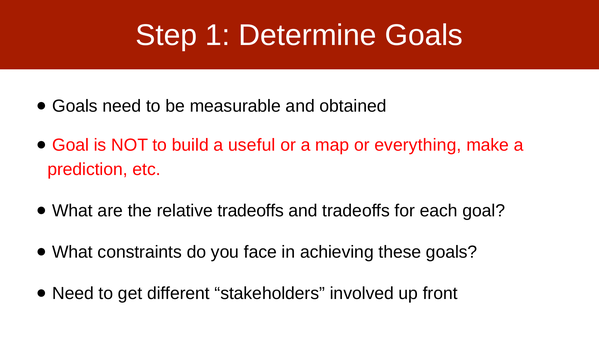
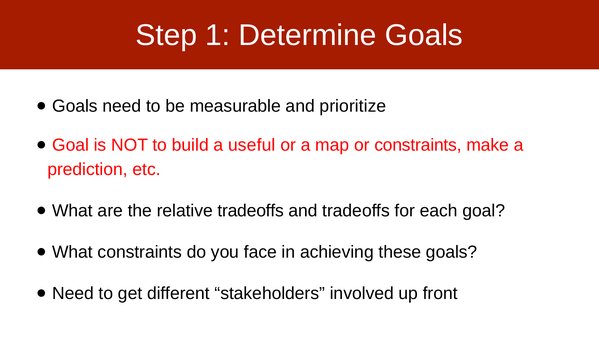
obtained: obtained -> prioritize
or everything: everything -> constraints
